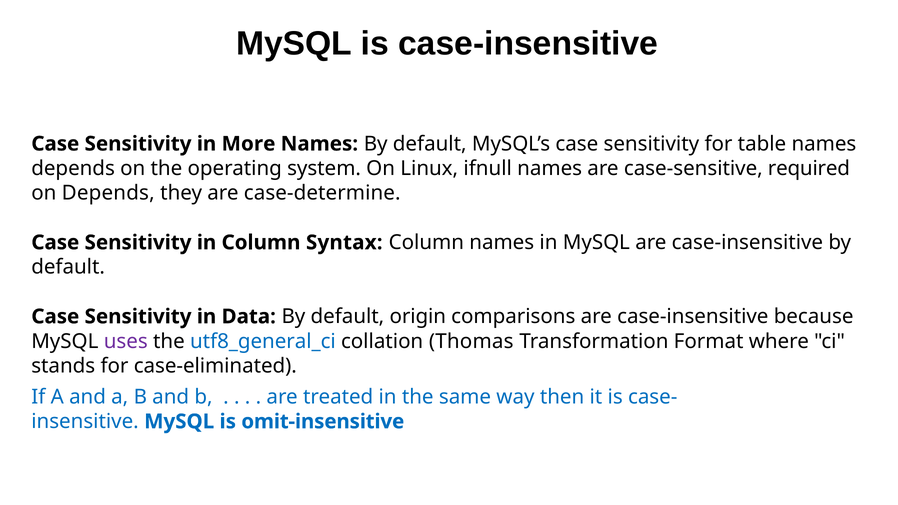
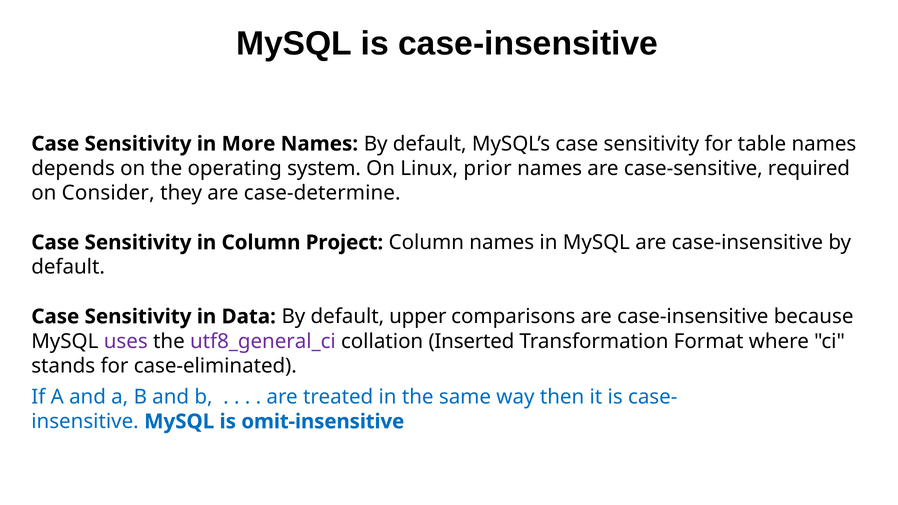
ifnull: ifnull -> prior
on Depends: Depends -> Consider
Syntax: Syntax -> Project
origin: origin -> upper
utf8_general_ci colour: blue -> purple
Thomas: Thomas -> Inserted
